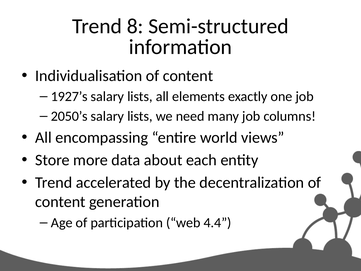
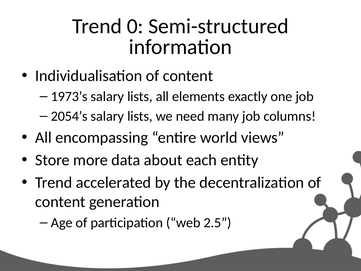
8: 8 -> 0
1927’s: 1927’s -> 1973’s
2050’s: 2050’s -> 2054’s
4.4: 4.4 -> 2.5
